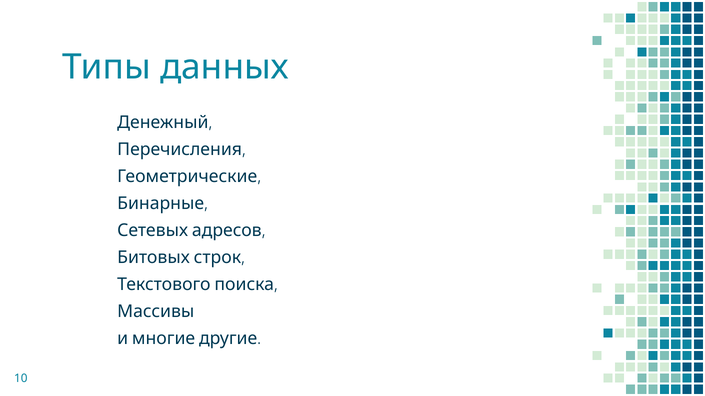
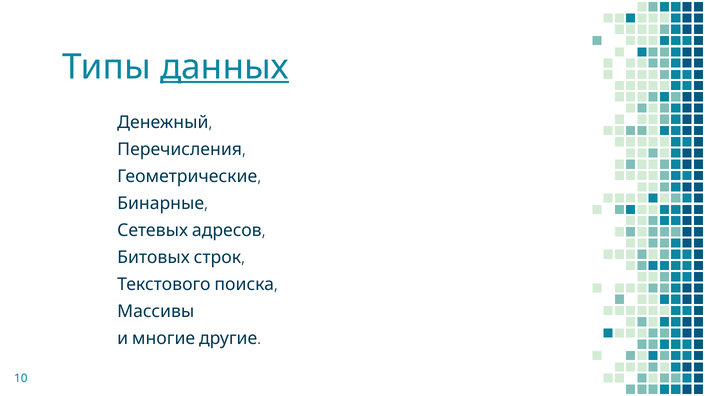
данных underline: none -> present
